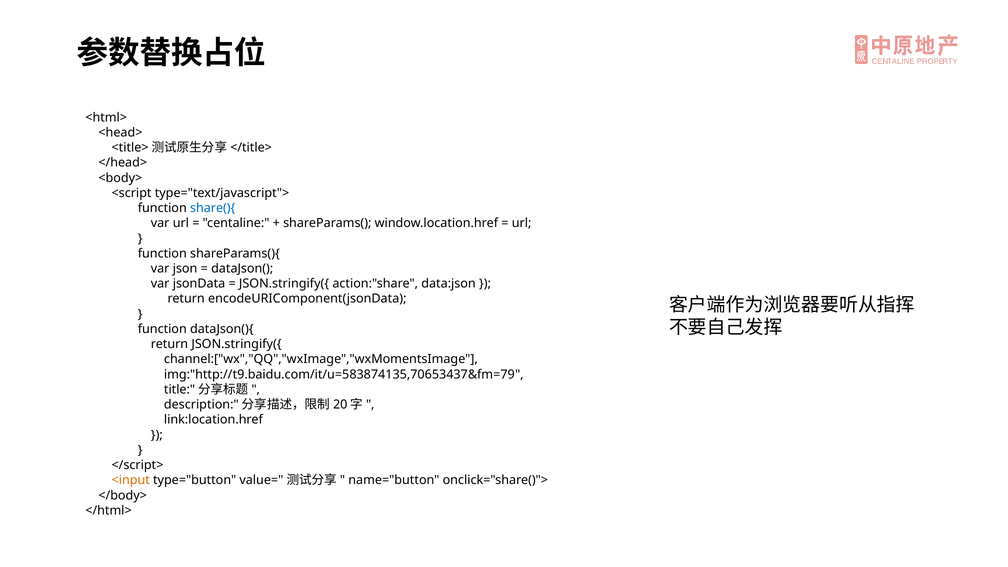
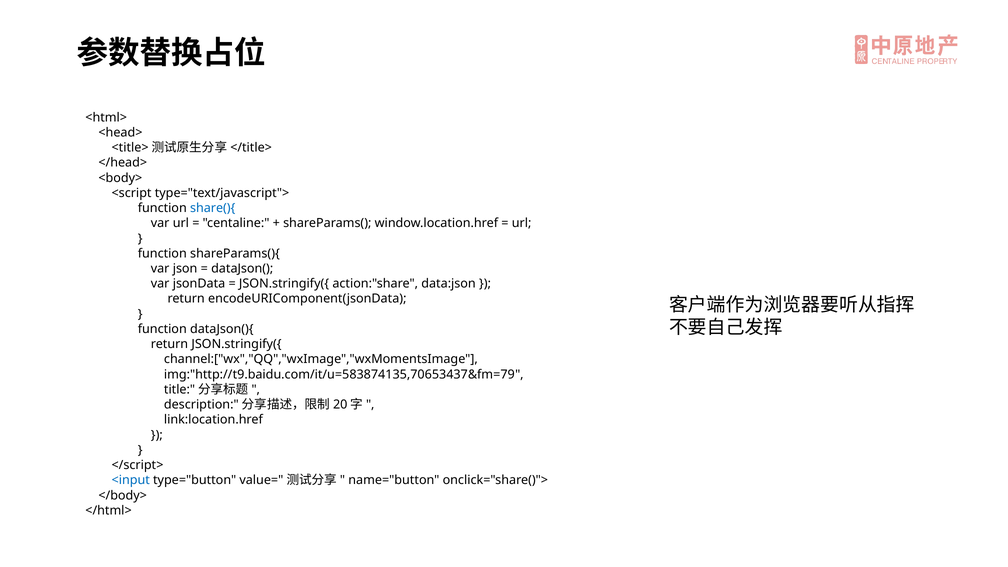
<input colour: orange -> blue
